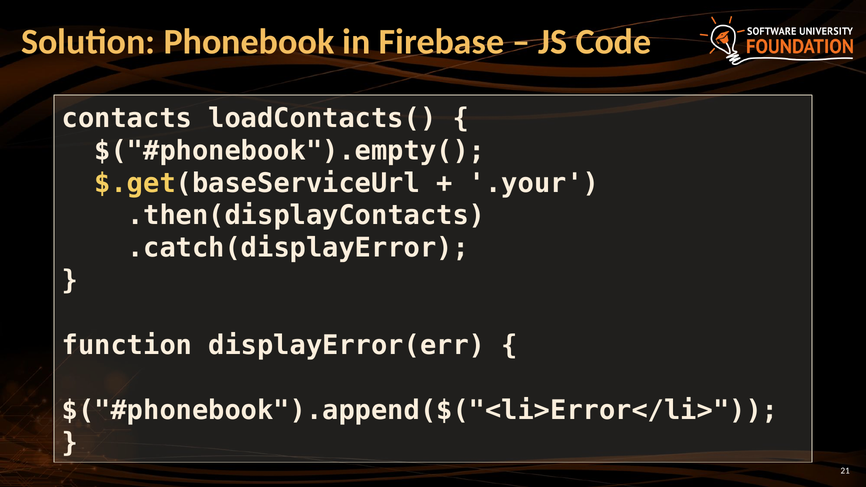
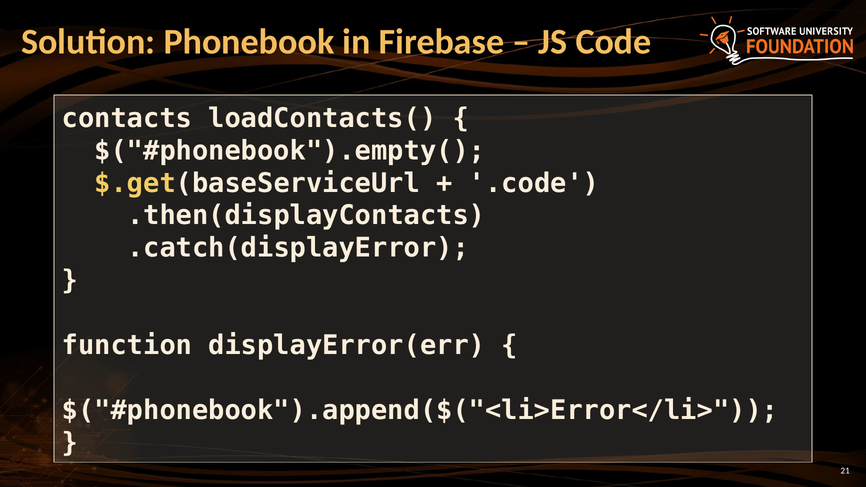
.your: .your -> .code
